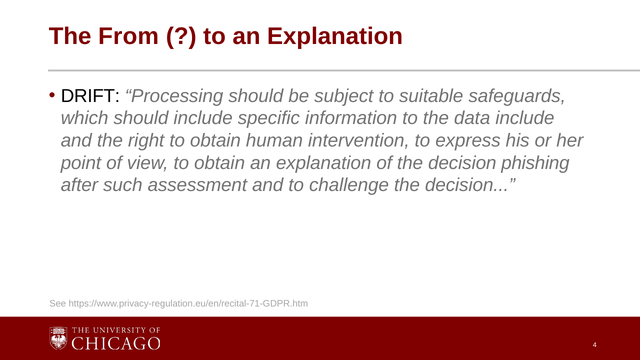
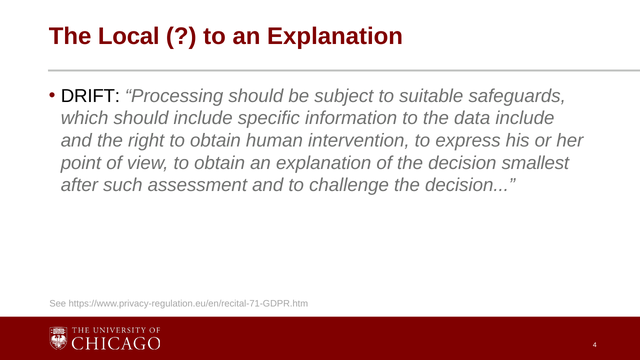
From: From -> Local
phishing: phishing -> smallest
